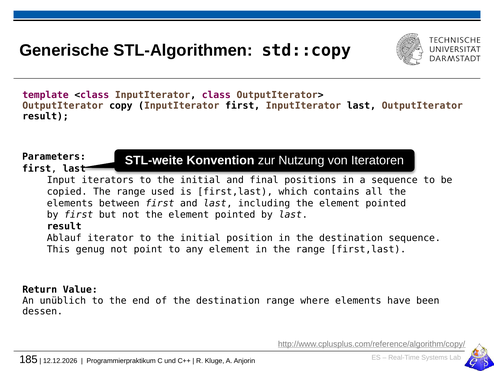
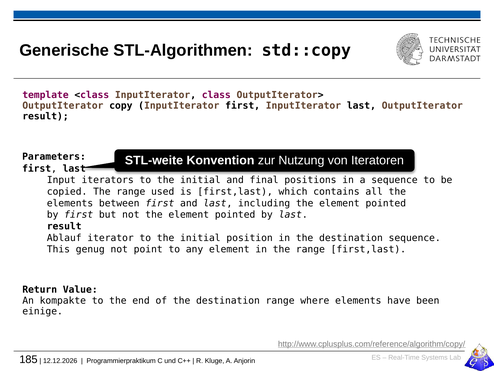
unüblich: unüblich -> kompakte
dessen: dessen -> einige
